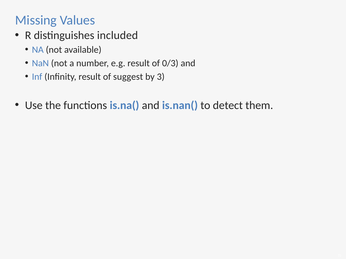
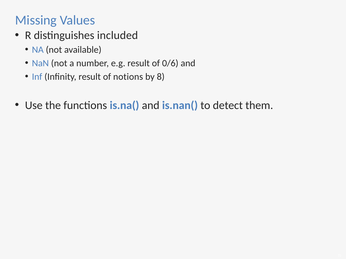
0/3: 0/3 -> 0/6
suggest: suggest -> notions
3: 3 -> 8
